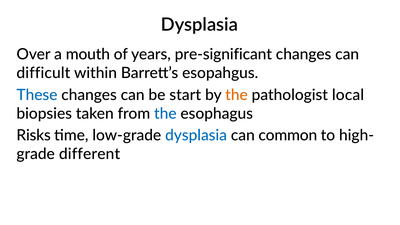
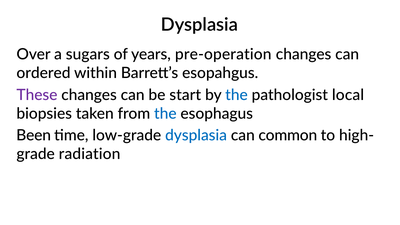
mouth: mouth -> sugars
pre-significant: pre-significant -> pre-operation
difficult: difficult -> ordered
These colour: blue -> purple
the at (237, 95) colour: orange -> blue
Risks: Risks -> Been
different: different -> radiation
